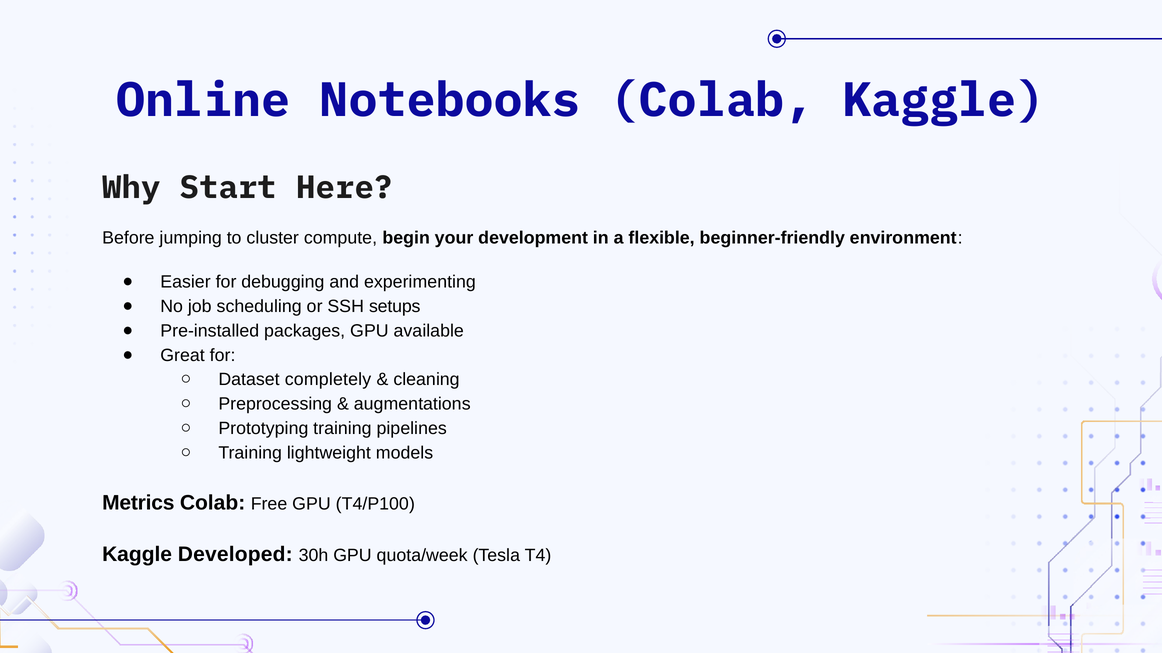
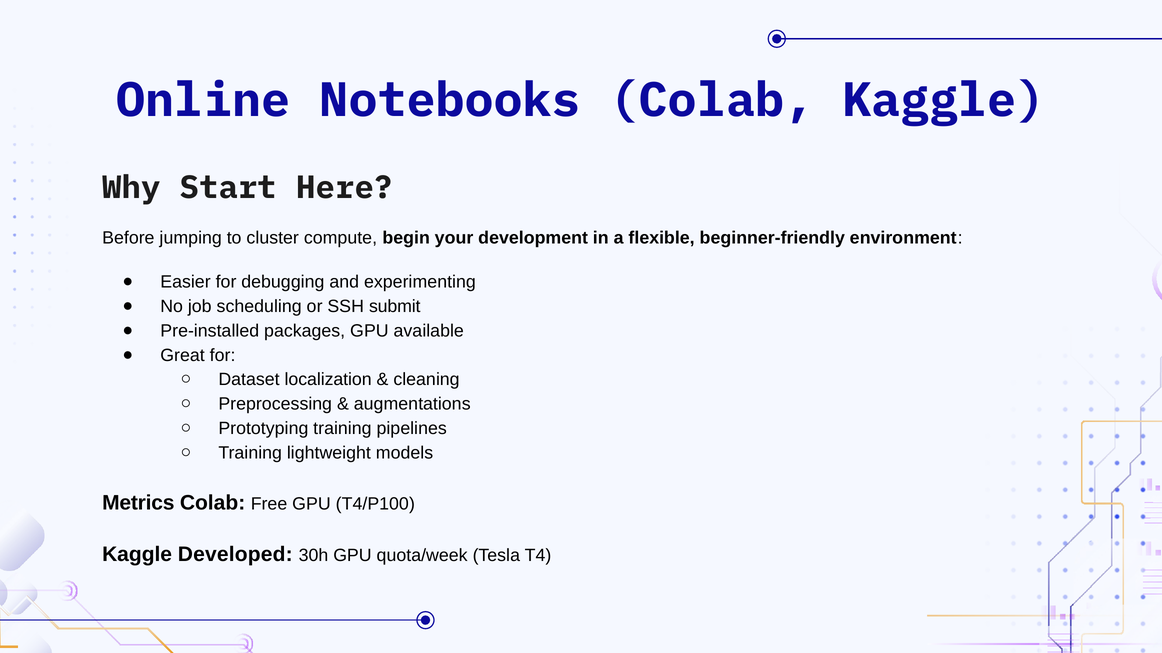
setups: setups -> submit
completely: completely -> localization
